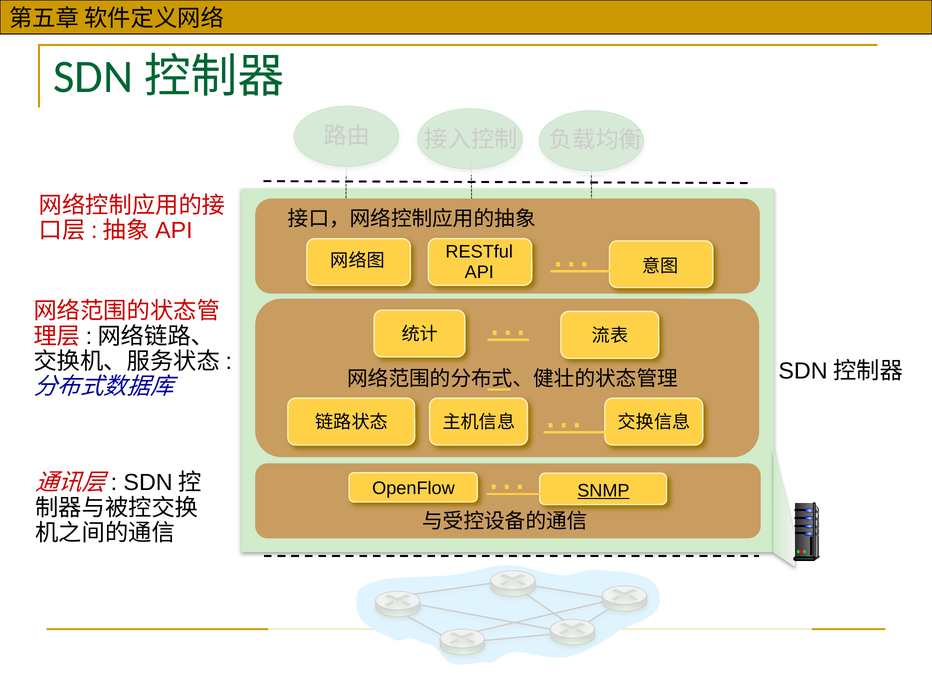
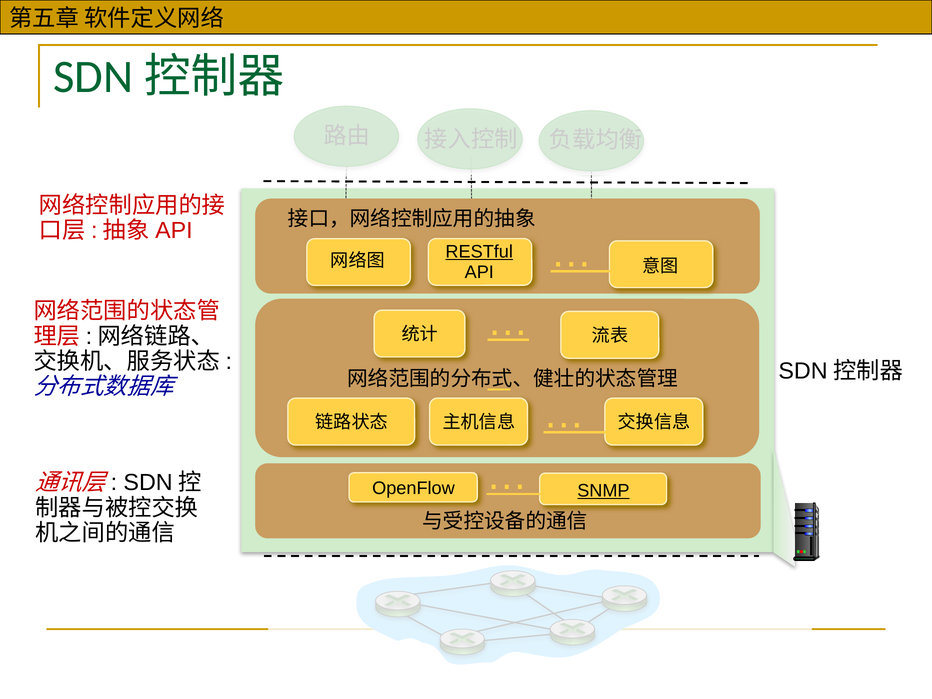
RESTful underline: none -> present
